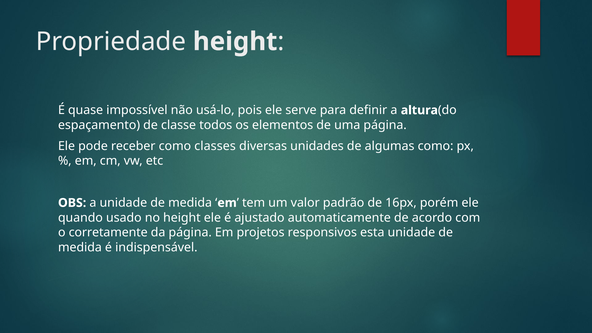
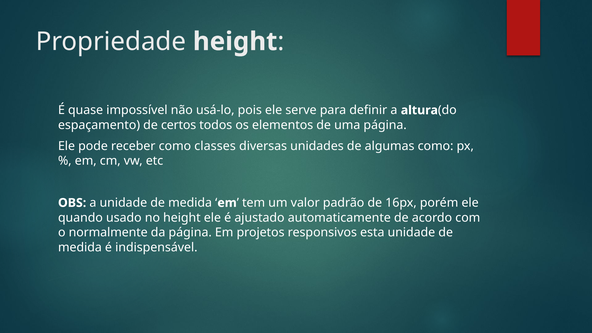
classe: classe -> certos
corretamente: corretamente -> normalmente
